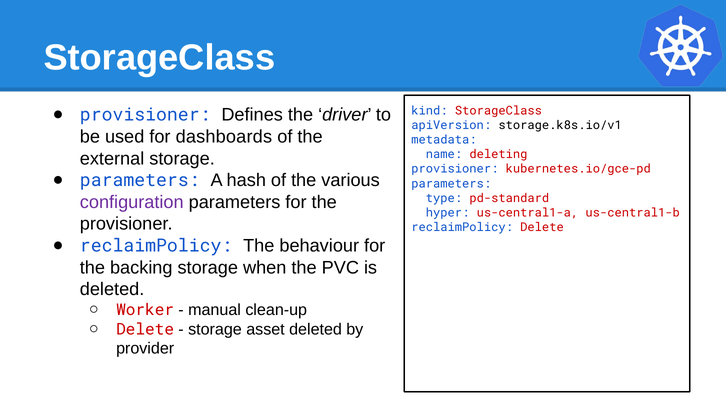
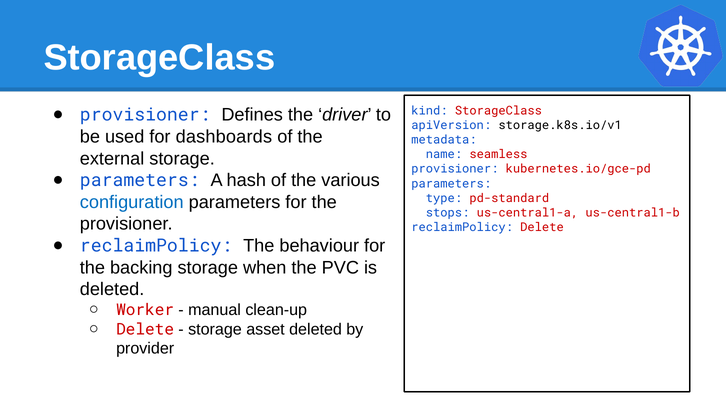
deleting: deleting -> seamless
configuration colour: purple -> blue
hyper: hyper -> stops
